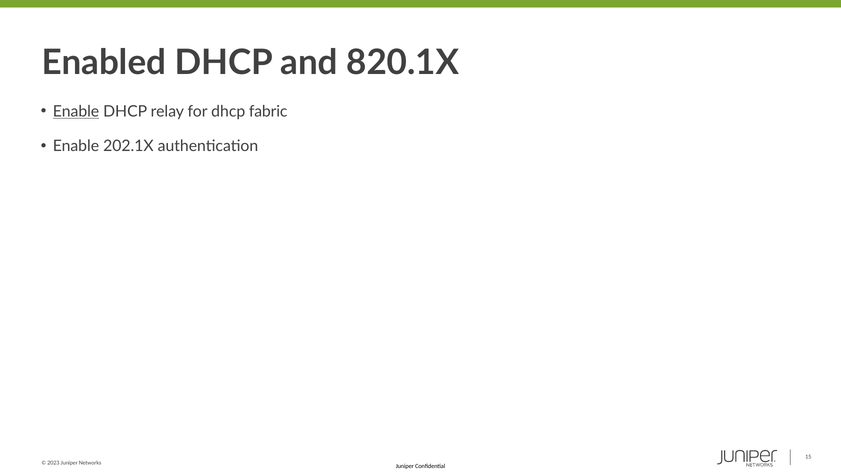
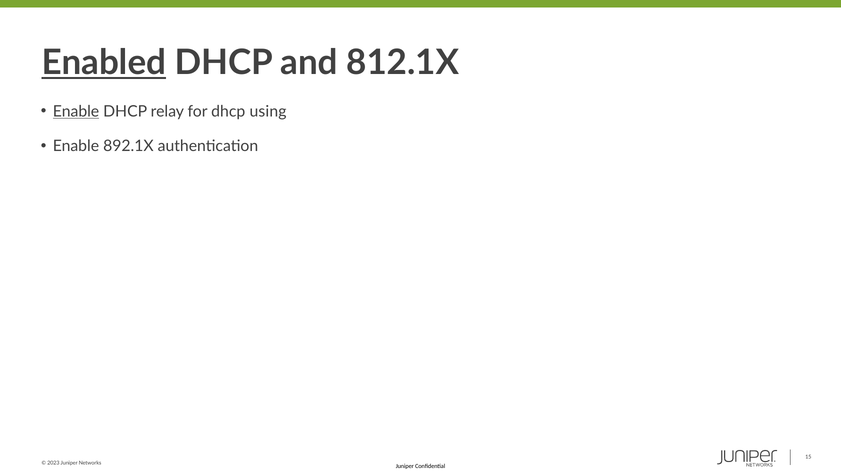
Enabled underline: none -> present
820.1X: 820.1X -> 812.1X
fabric: fabric -> using
202.1X: 202.1X -> 892.1X
